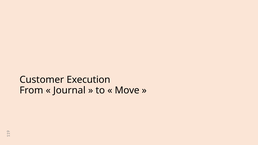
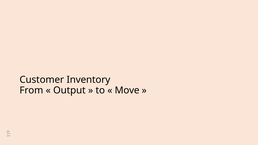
Execution: Execution -> Inventory
Journal: Journal -> Output
